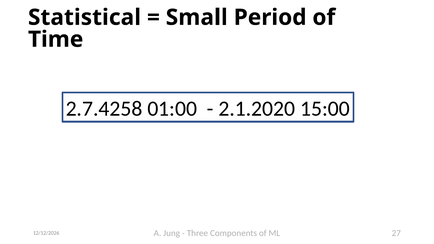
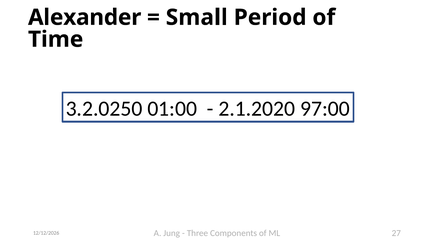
Statistical: Statistical -> Alexander
2.7.4258: 2.7.4258 -> 3.2.0250
15:00: 15:00 -> 97:00
